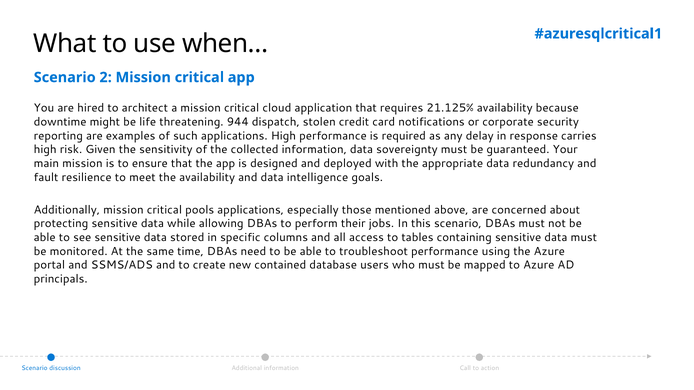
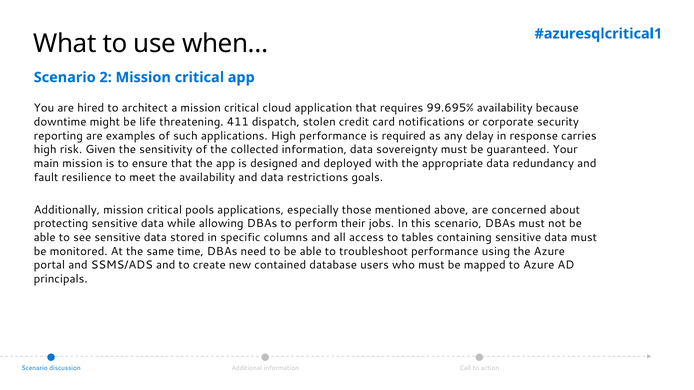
21.125%: 21.125% -> 99.695%
944: 944 -> 411
intelligence: intelligence -> restrictions
